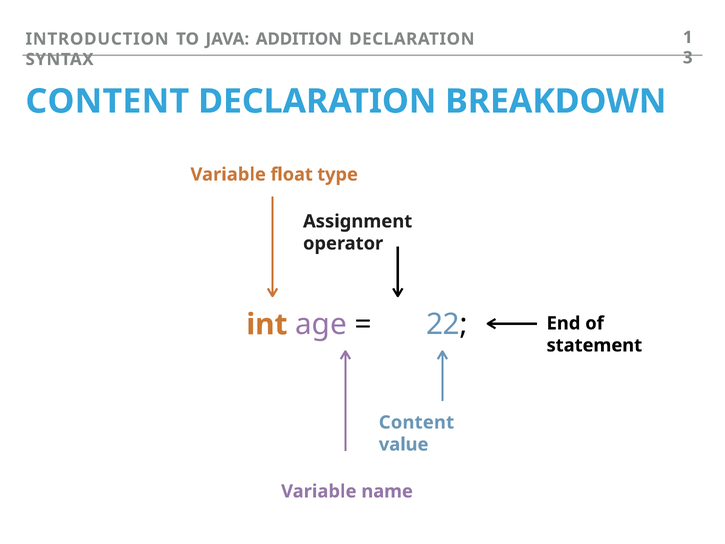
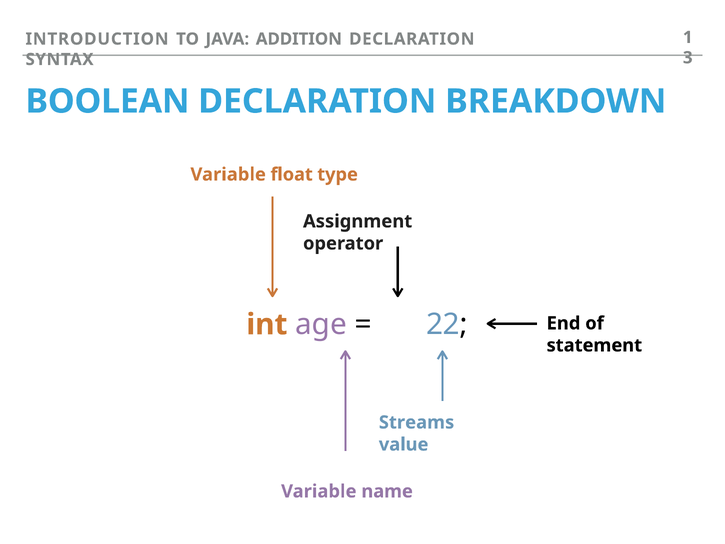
CONTENT at (107, 101): CONTENT -> BOOLEAN
Content at (416, 422): Content -> Streams
